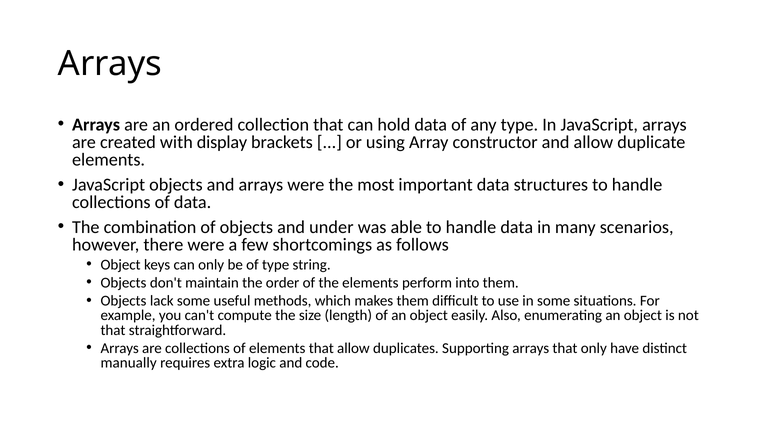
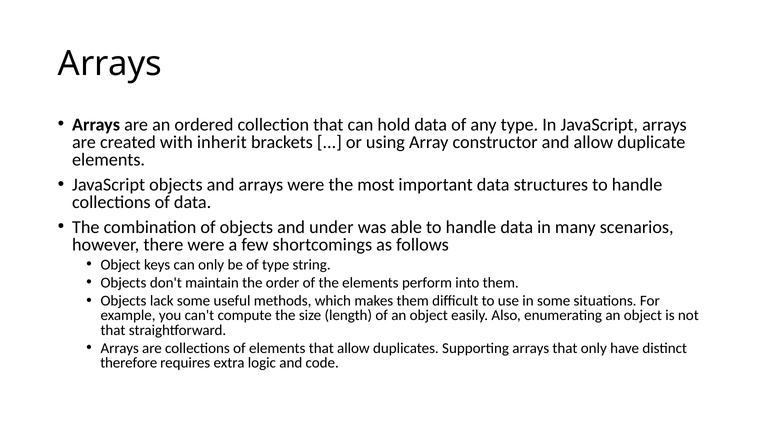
display: display -> inherit
manually: manually -> therefore
